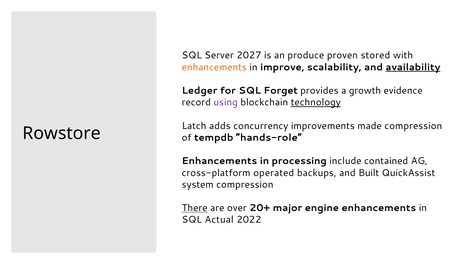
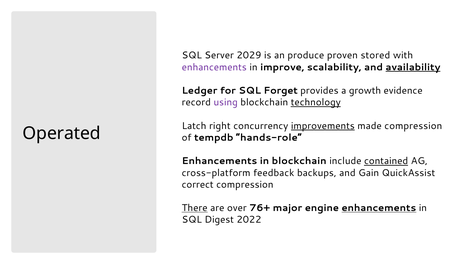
2027: 2027 -> 2029
enhancements at (214, 67) colour: orange -> purple
adds: adds -> right
improvements underline: none -> present
Rowstore: Rowstore -> Operated
in processing: processing -> blockchain
contained underline: none -> present
operated: operated -> feedback
Built: Built -> Gain
system: system -> correct
20+: 20+ -> 76+
enhancements at (379, 208) underline: none -> present
Actual: Actual -> Digest
